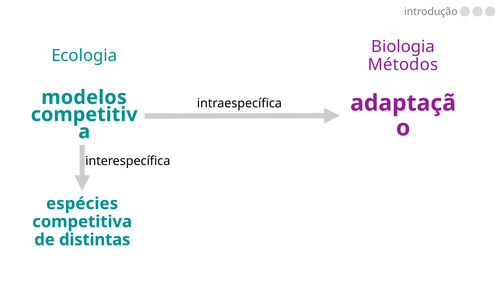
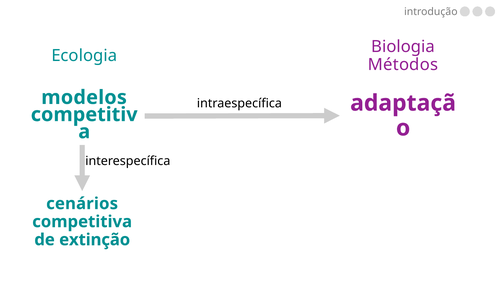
espécies: espécies -> cenários
distintas: distintas -> extinção
